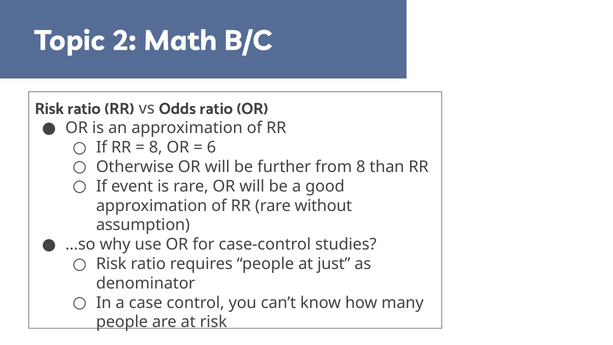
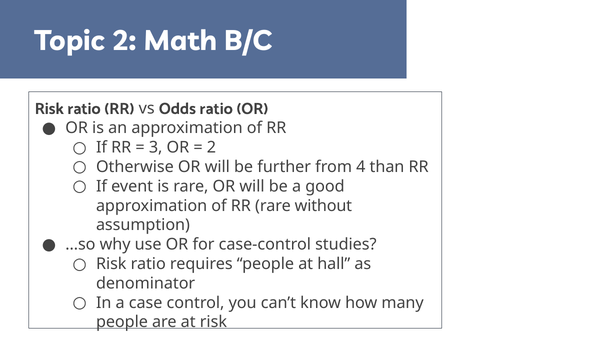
8 at (156, 147): 8 -> 3
6 at (211, 147): 6 -> 2
from 8: 8 -> 4
just: just -> hall
